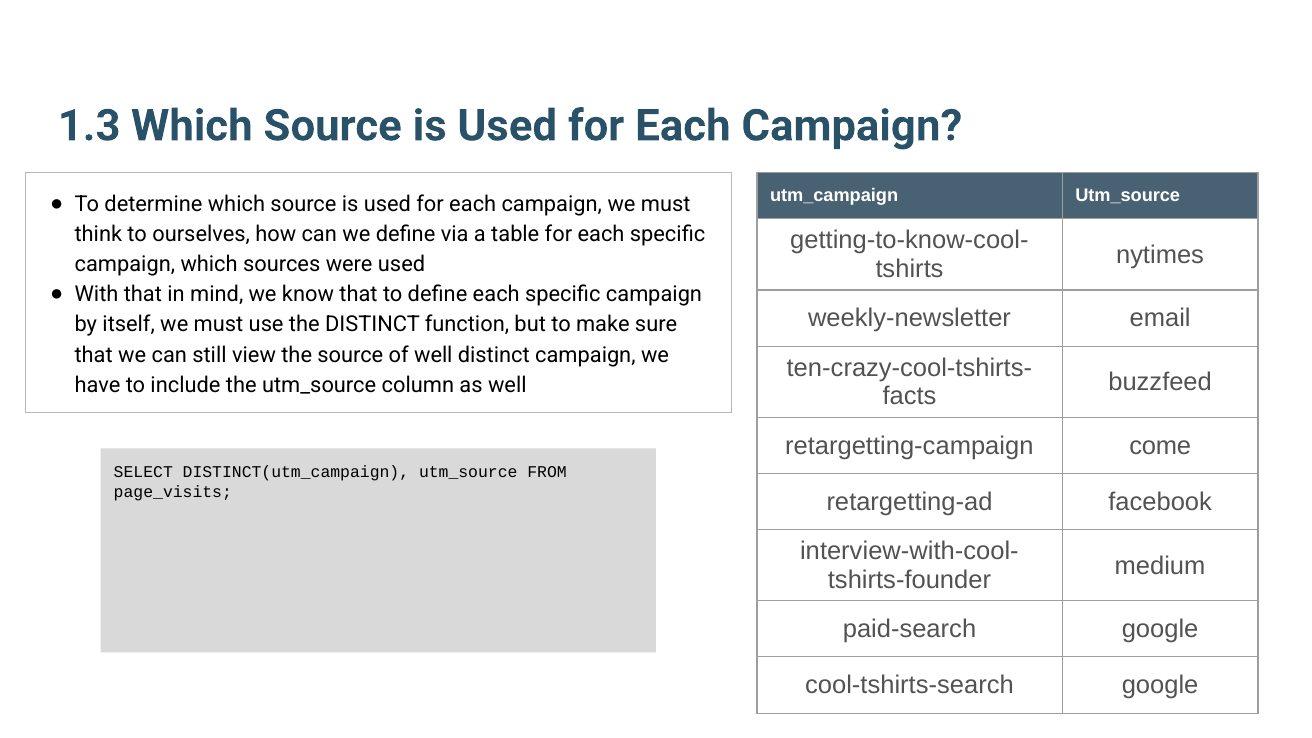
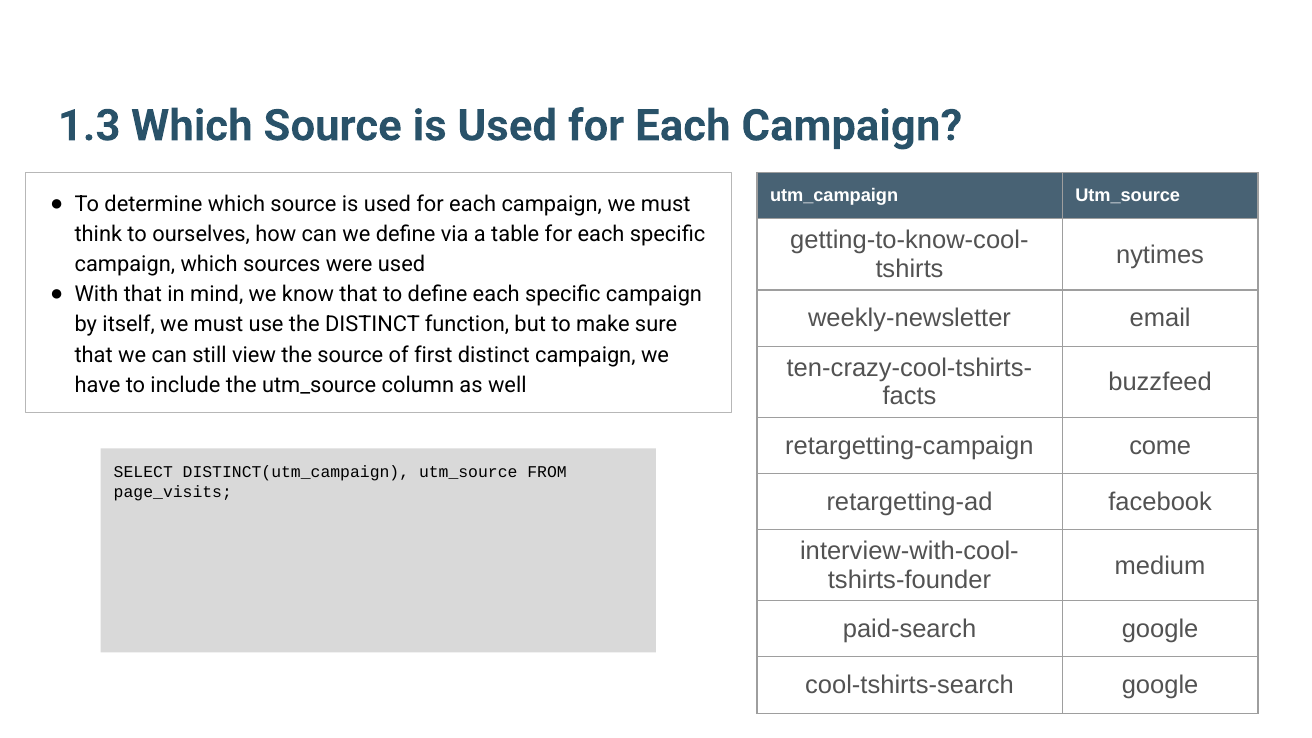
of well: well -> first
